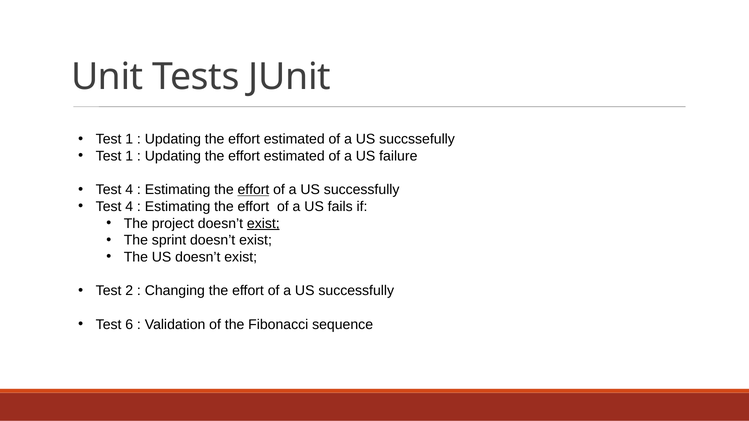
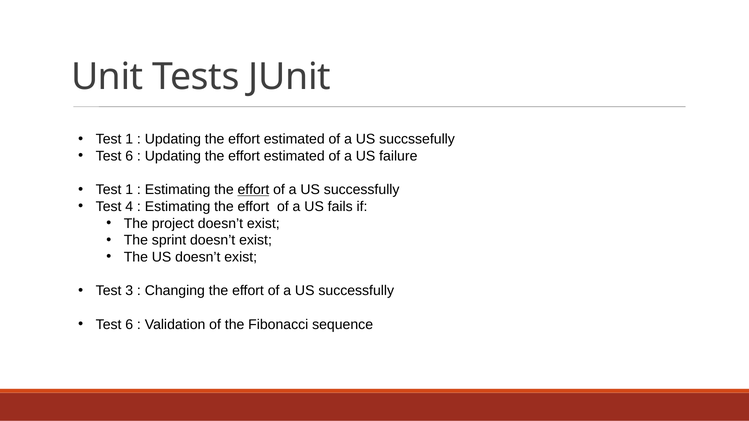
1 at (129, 156): 1 -> 6
4 at (129, 190): 4 -> 1
exist at (263, 224) underline: present -> none
2: 2 -> 3
